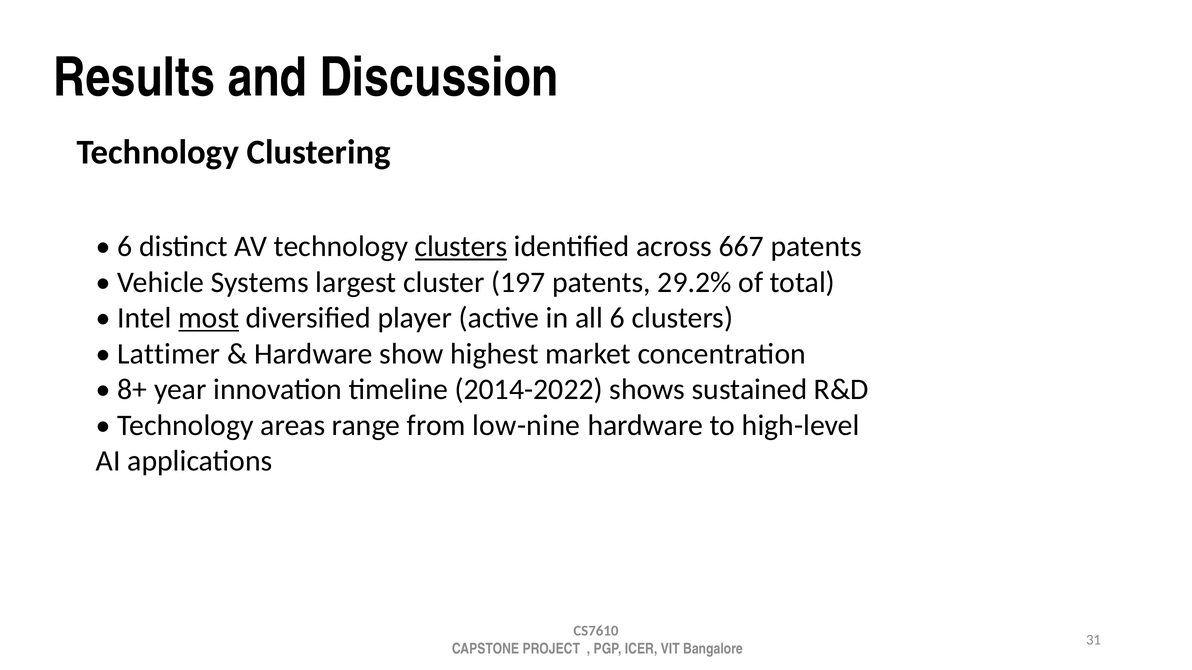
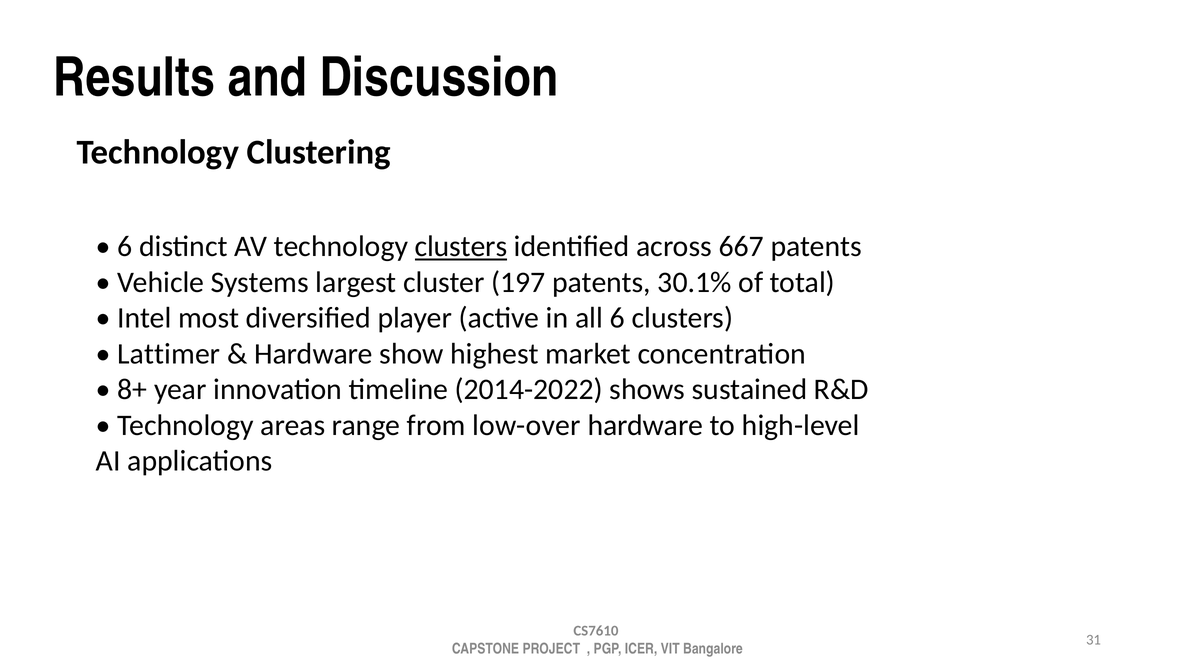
29.2%: 29.2% -> 30.1%
most underline: present -> none
low-nine: low-nine -> low-over
